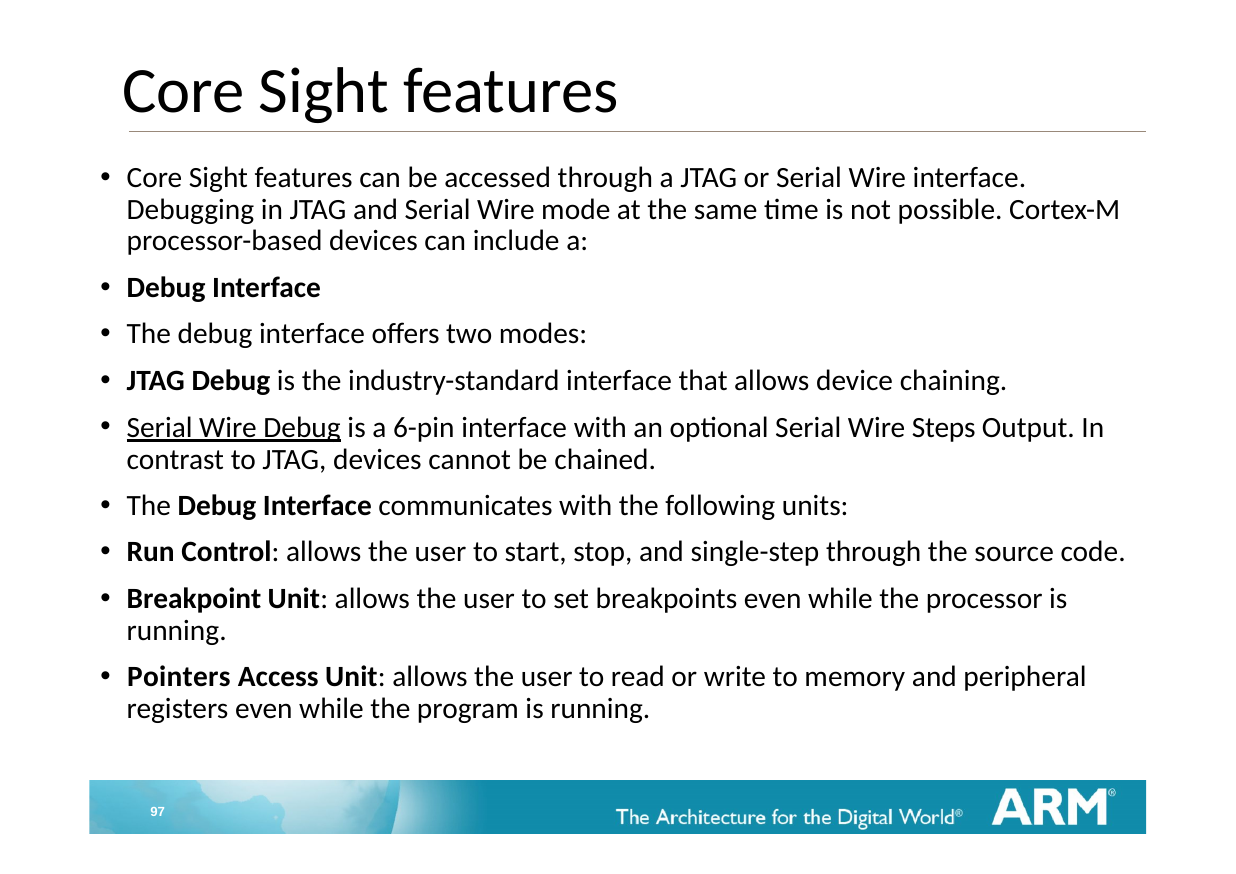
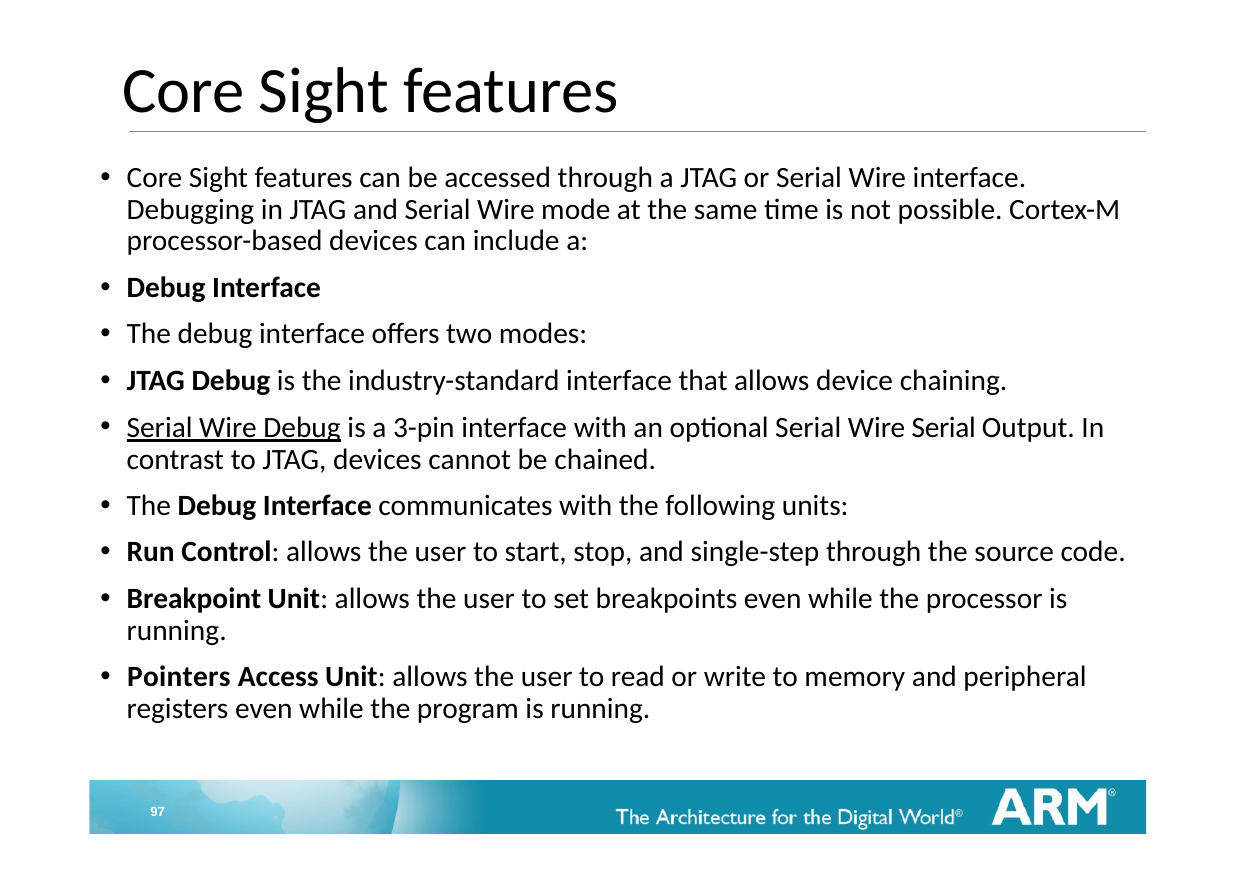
6-pin: 6-pin -> 3-pin
Wire Steps: Steps -> Serial
